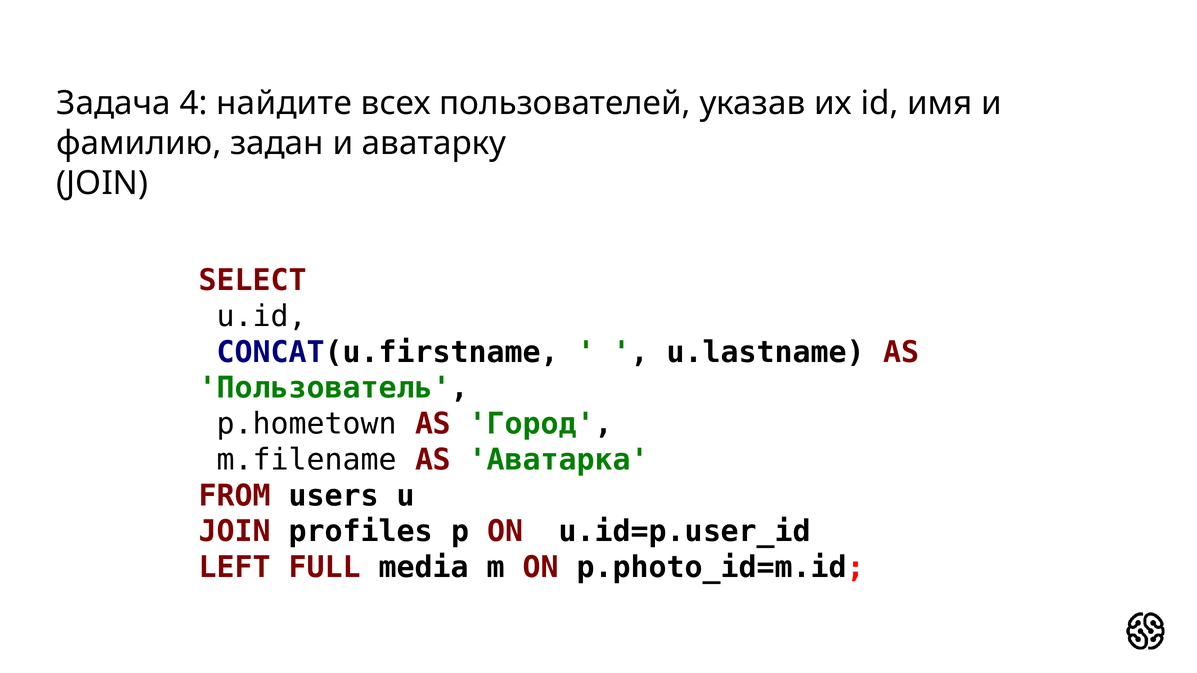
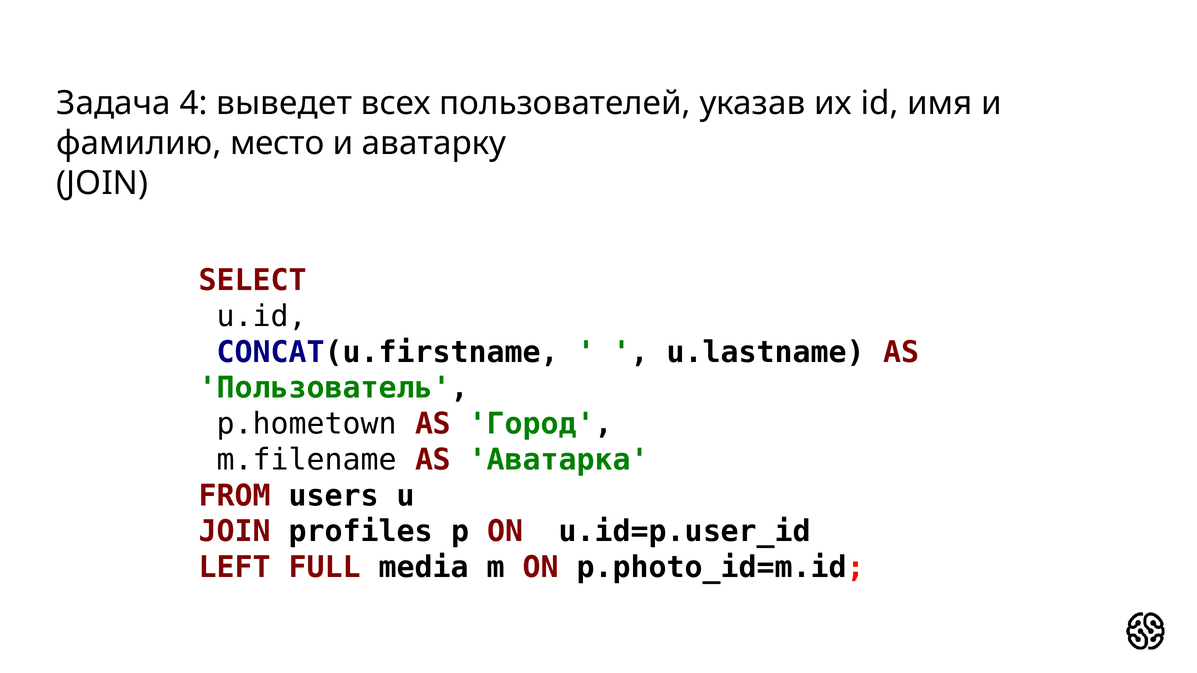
найдите: найдите -> выведет
задан: задан -> место
